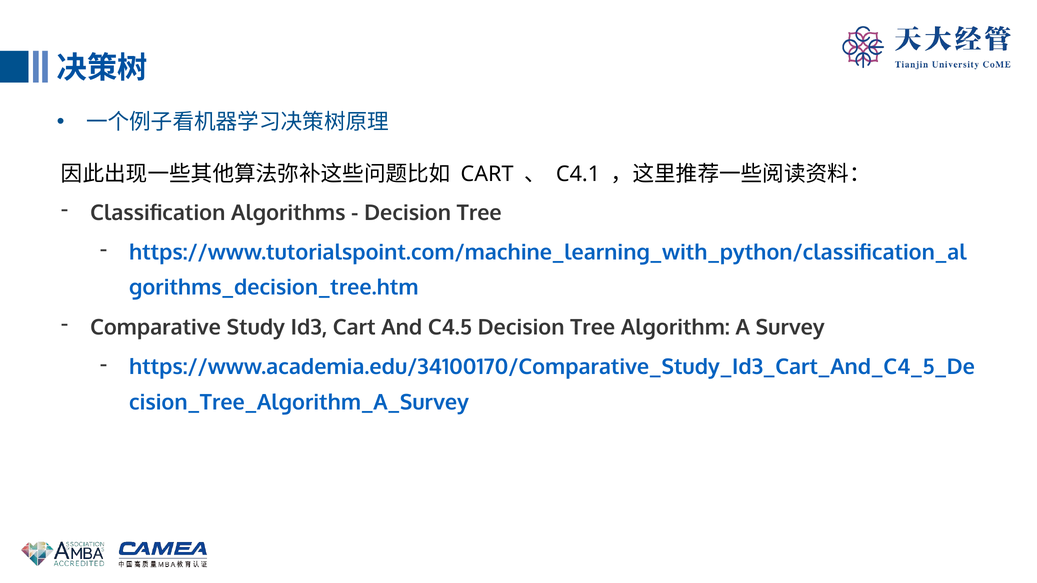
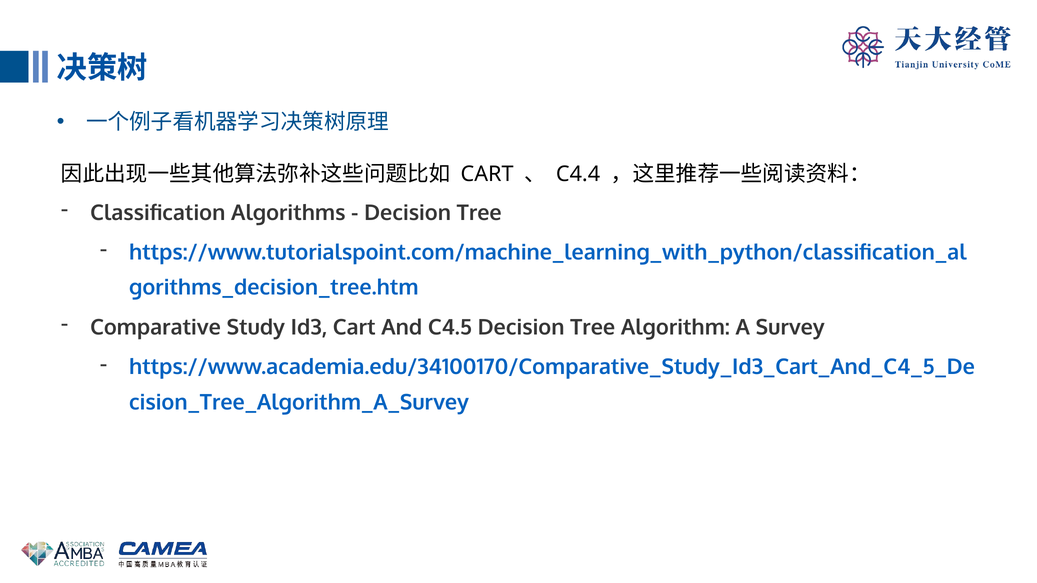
C4.1: C4.1 -> C4.4
